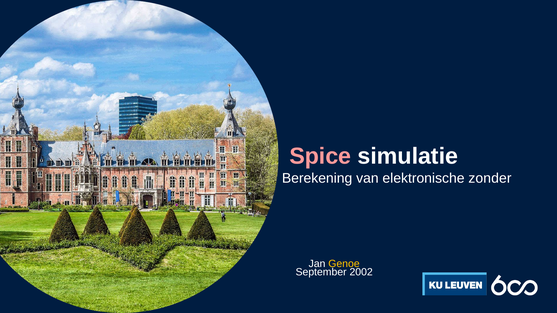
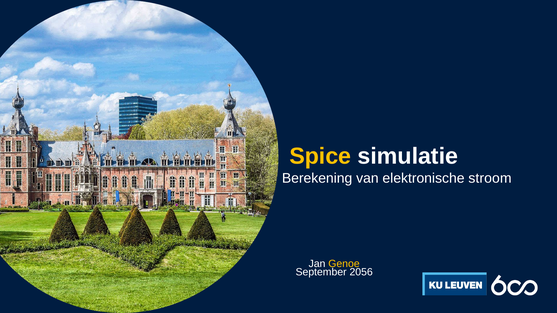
Spice colour: pink -> yellow
zonder: zonder -> stroom
2002: 2002 -> 2056
